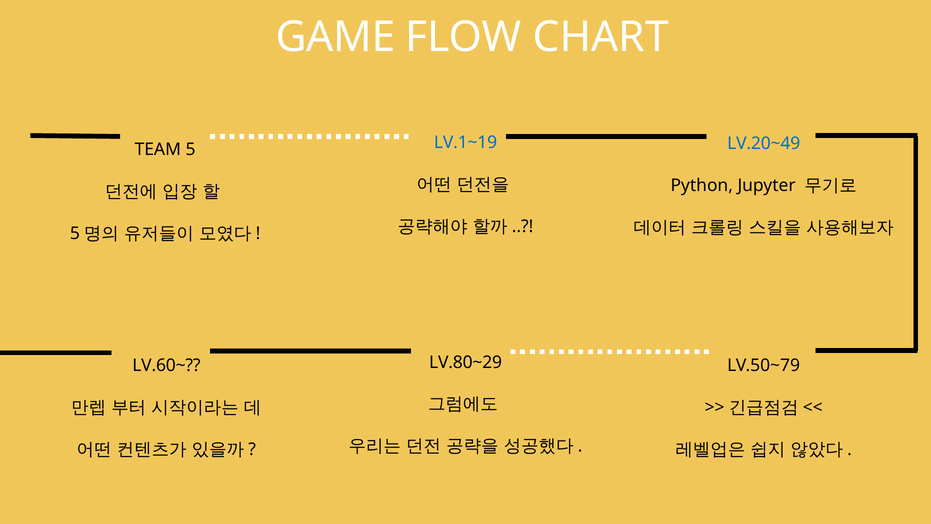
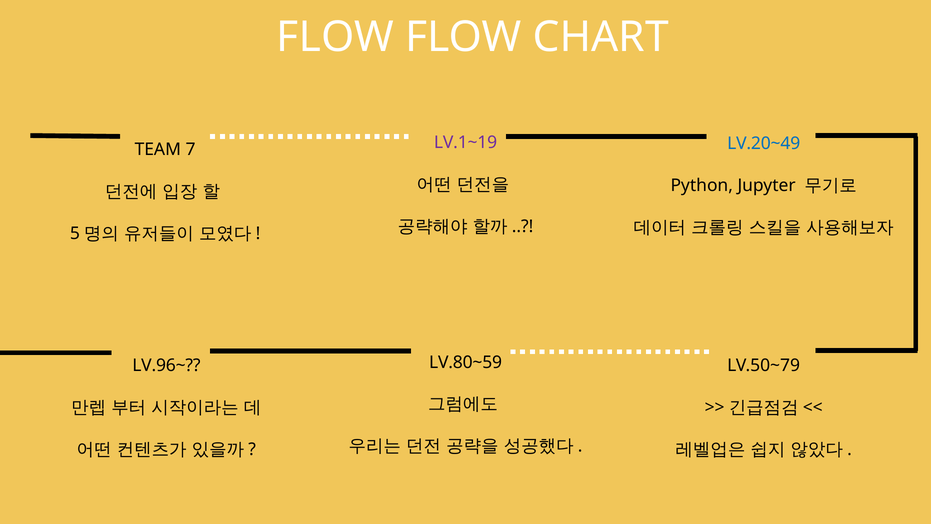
GAME at (336, 37): GAME -> FLOW
LV.1~19 colour: blue -> purple
5: 5 -> 7
LV.80~29: LV.80~29 -> LV.80~59
LV.60~: LV.60~ -> LV.96~
